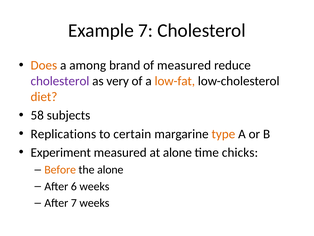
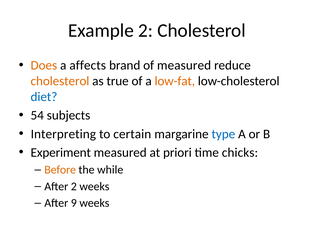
Example 7: 7 -> 2
among: among -> affects
cholesterol at (60, 81) colour: purple -> orange
very: very -> true
diet colour: orange -> blue
58: 58 -> 54
Replications: Replications -> Interpreting
type colour: orange -> blue
at alone: alone -> priori
the alone: alone -> while
After 6: 6 -> 2
After 7: 7 -> 9
